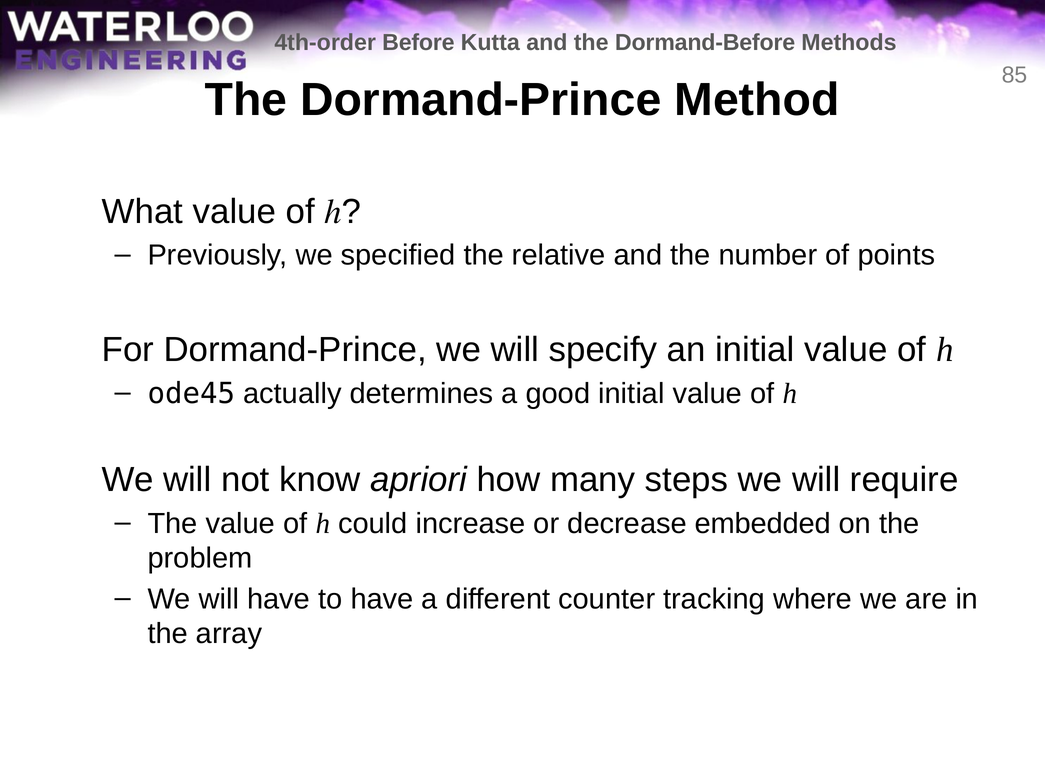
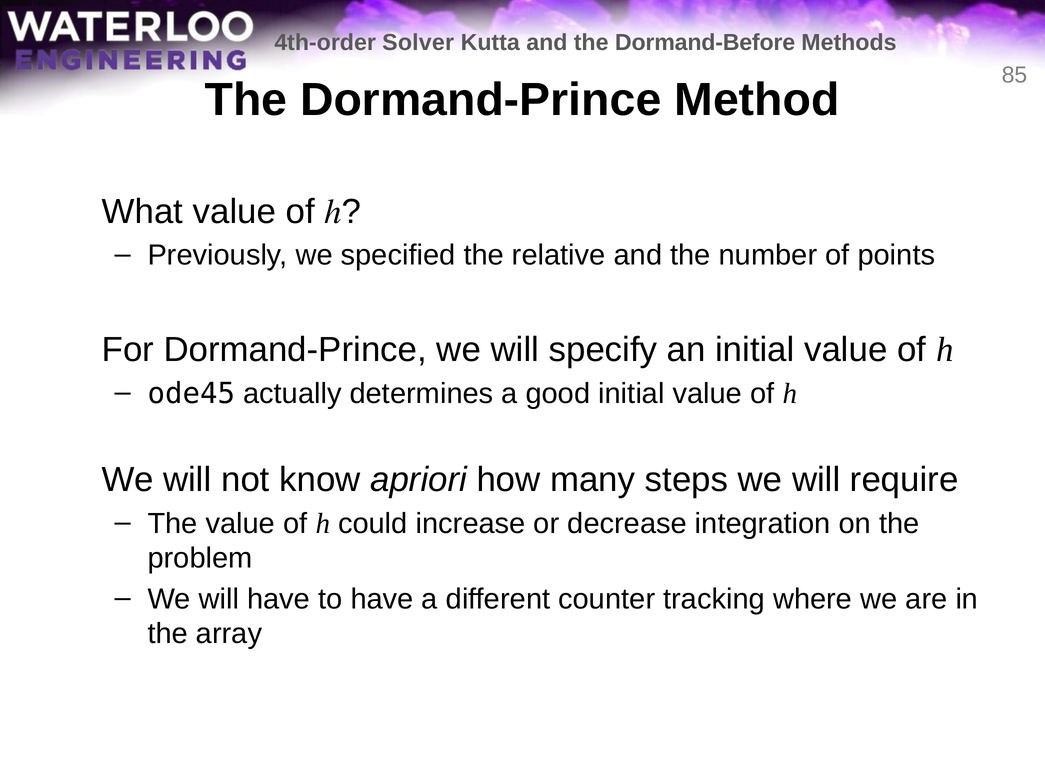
Before: Before -> Solver
embedded: embedded -> integration
